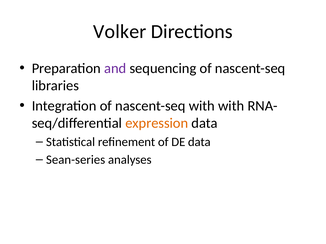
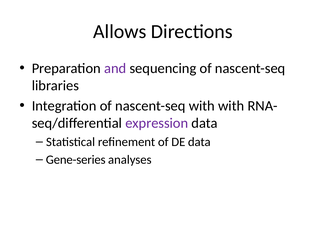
Volker: Volker -> Allows
expression colour: orange -> purple
Sean-series: Sean-series -> Gene-series
